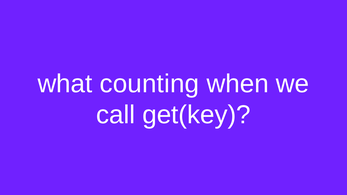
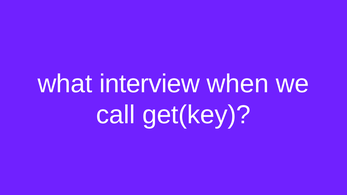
counting: counting -> interview
